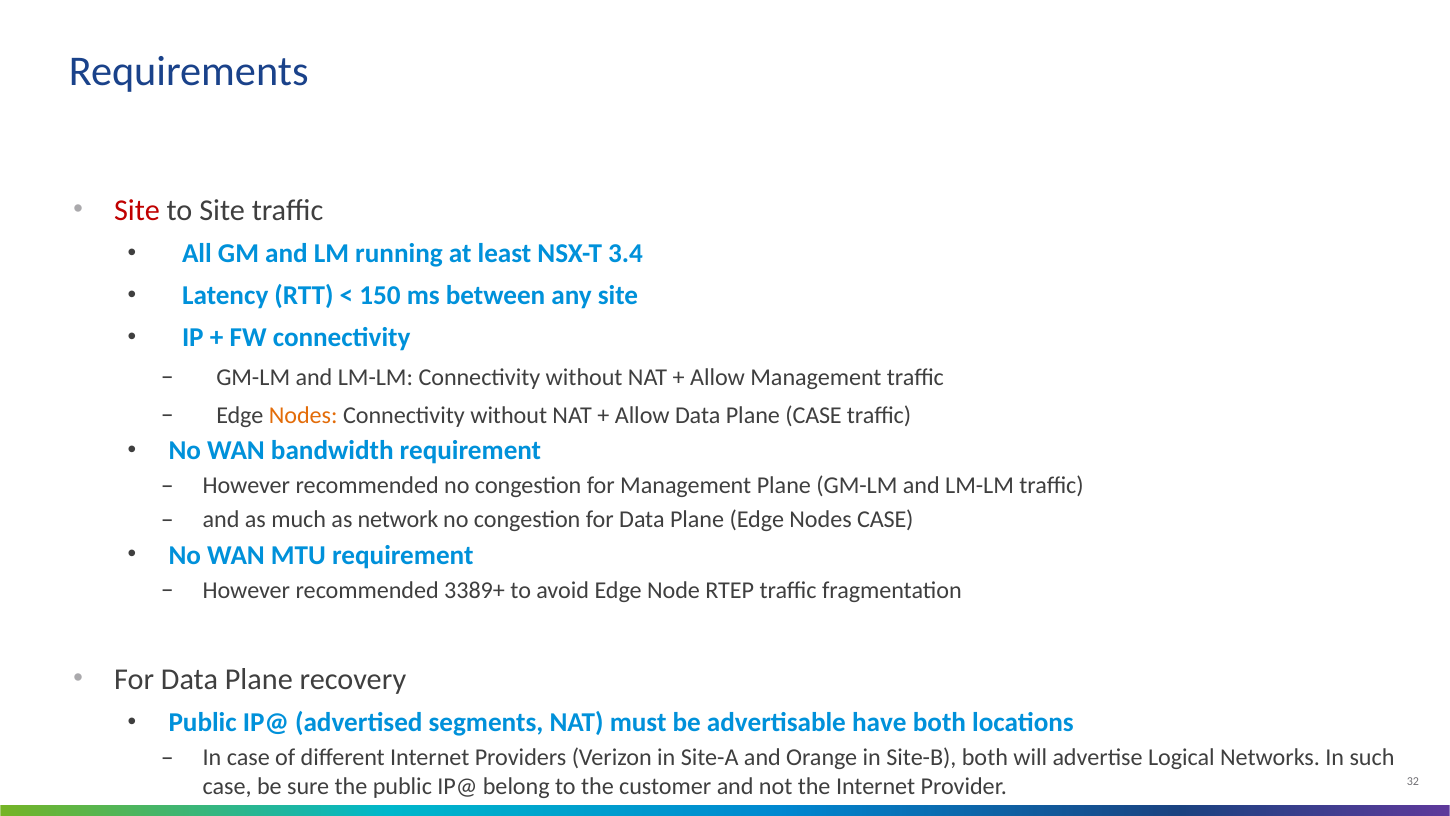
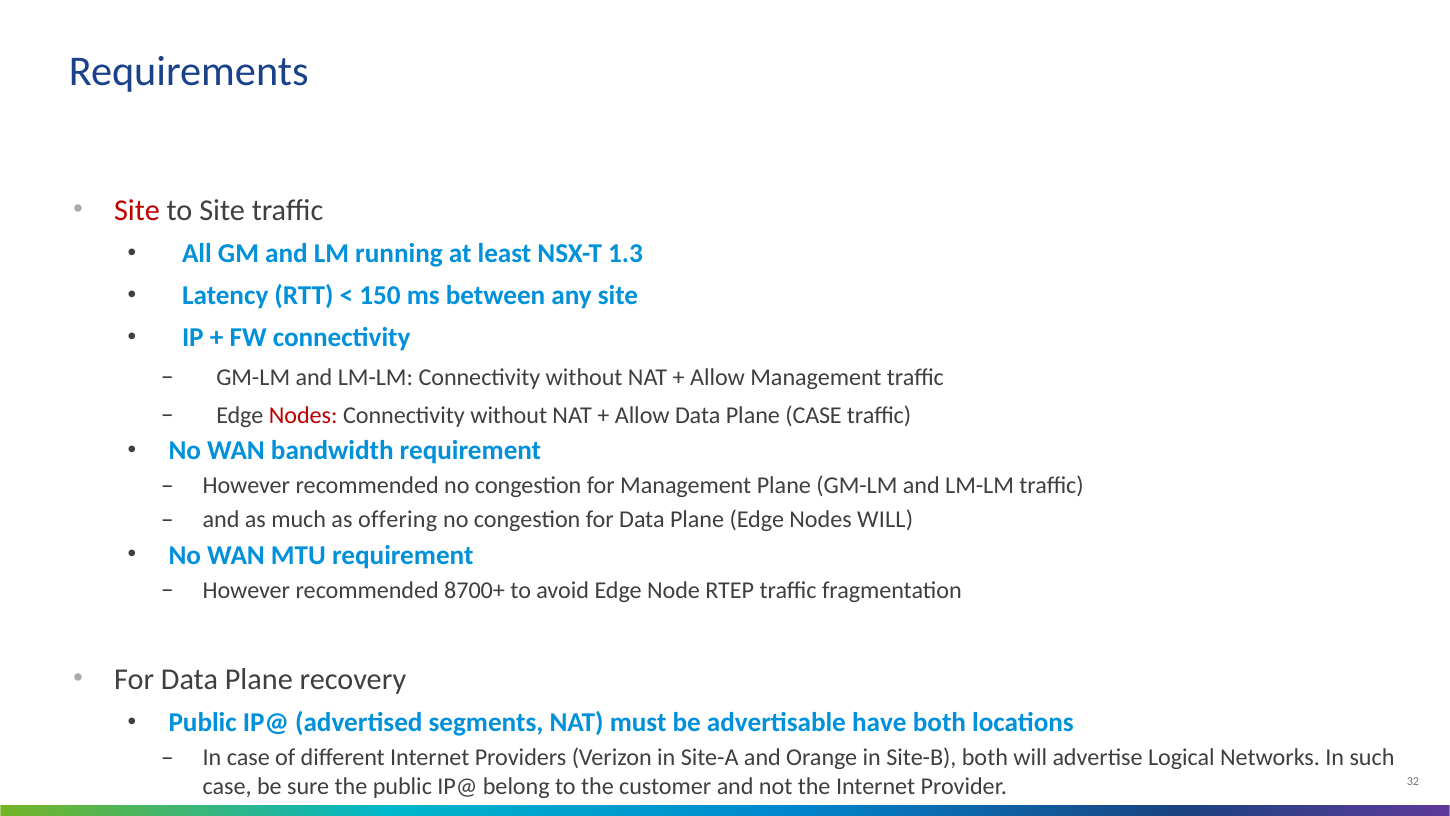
3.4: 3.4 -> 1.3
Nodes at (303, 415) colour: orange -> red
network: network -> offering
Nodes CASE: CASE -> WILL
3389+: 3389+ -> 8700+
